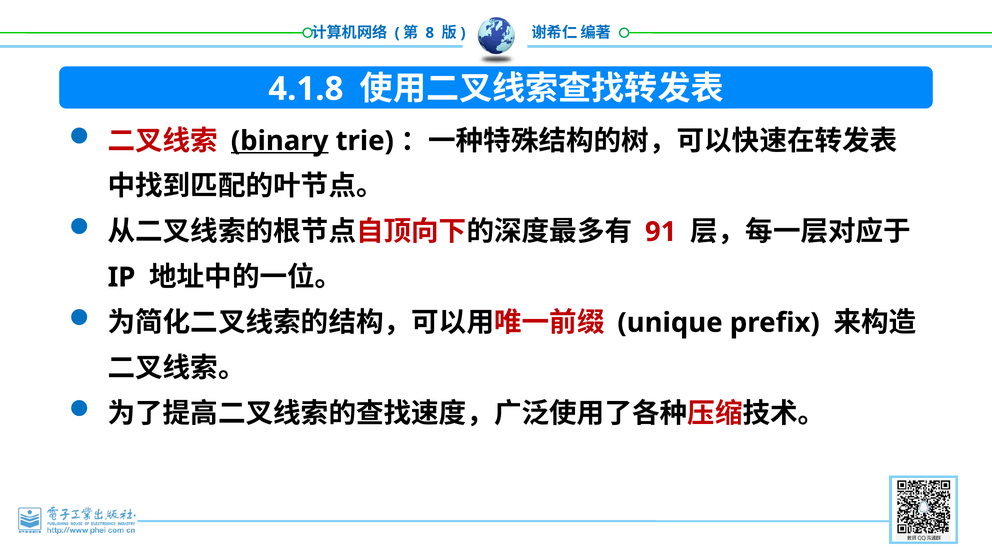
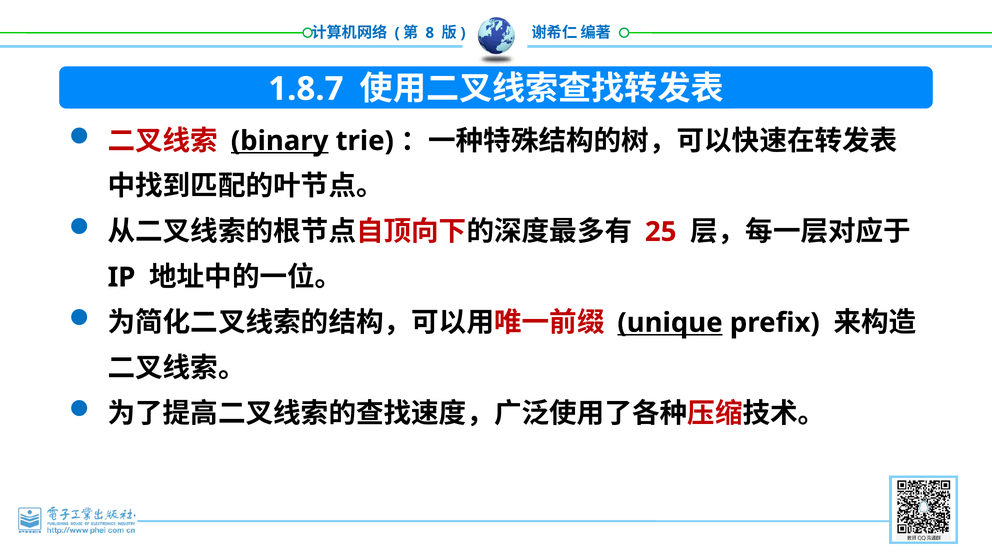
4.1.8: 4.1.8 -> 1.8.7
91: 91 -> 25
unique underline: none -> present
